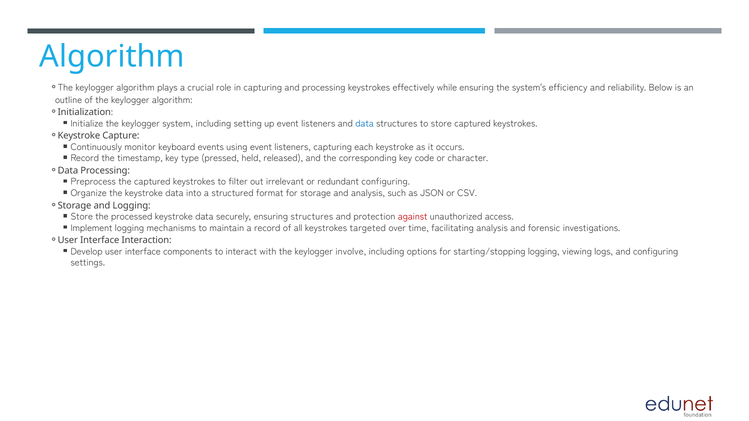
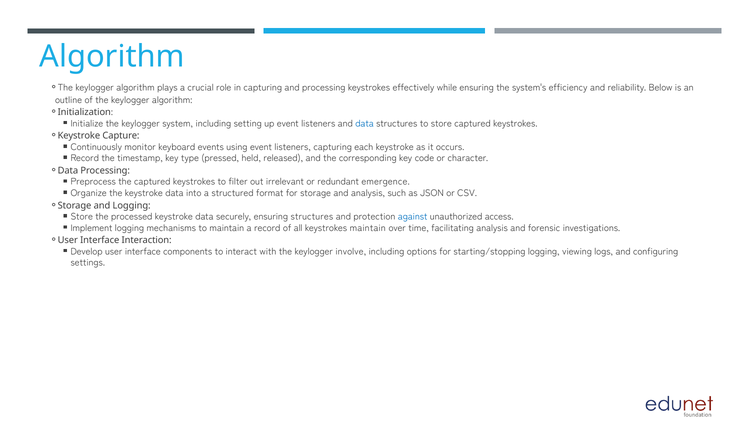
redundant configuring: configuring -> emergence
against colour: red -> blue
keystrokes targeted: targeted -> maintain
